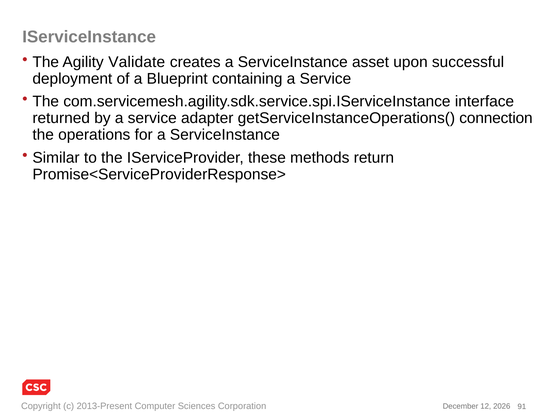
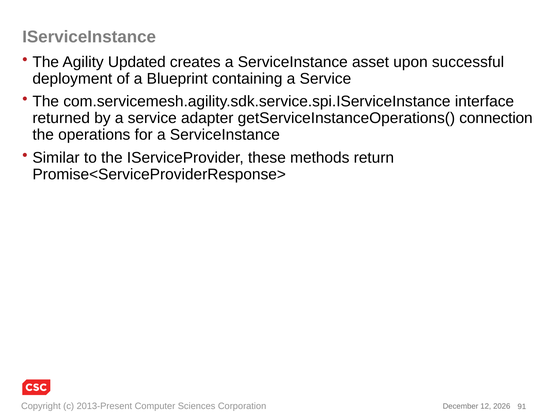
Validate: Validate -> Updated
